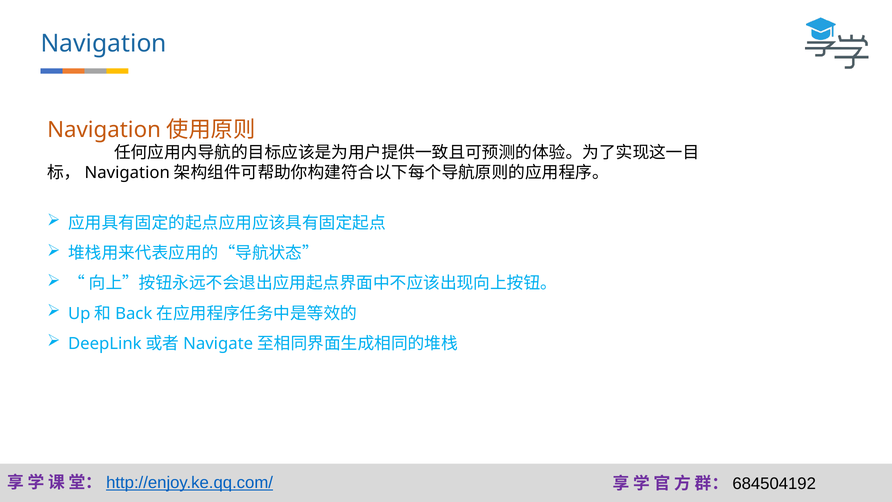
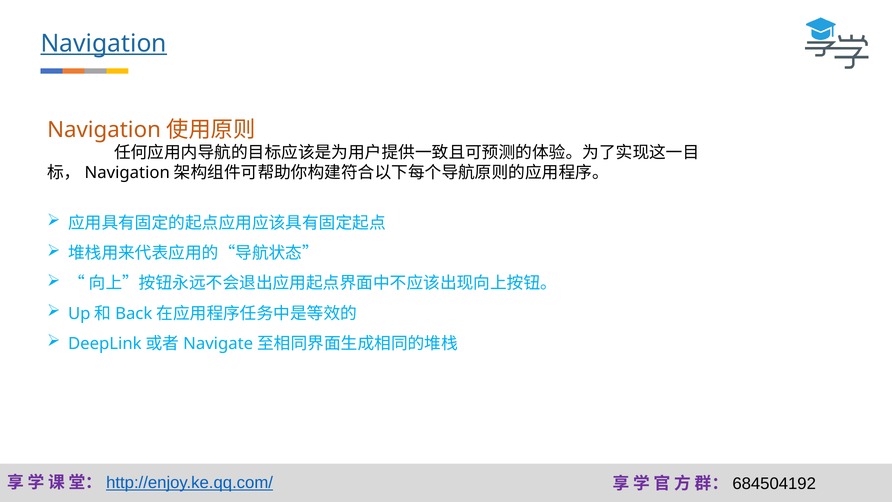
Navigation at (104, 44) underline: none -> present
